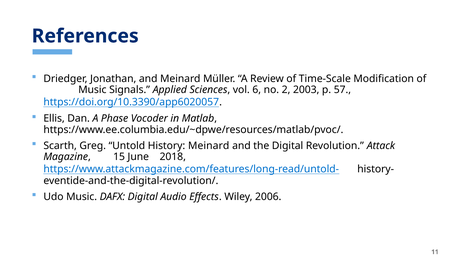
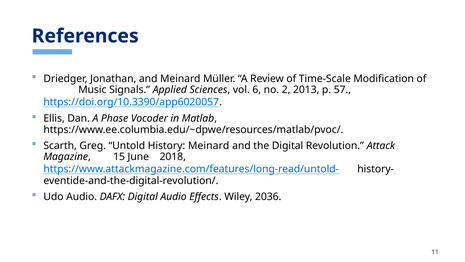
2003: 2003 -> 2013
Udo Music: Music -> Audio
2006: 2006 -> 2036
